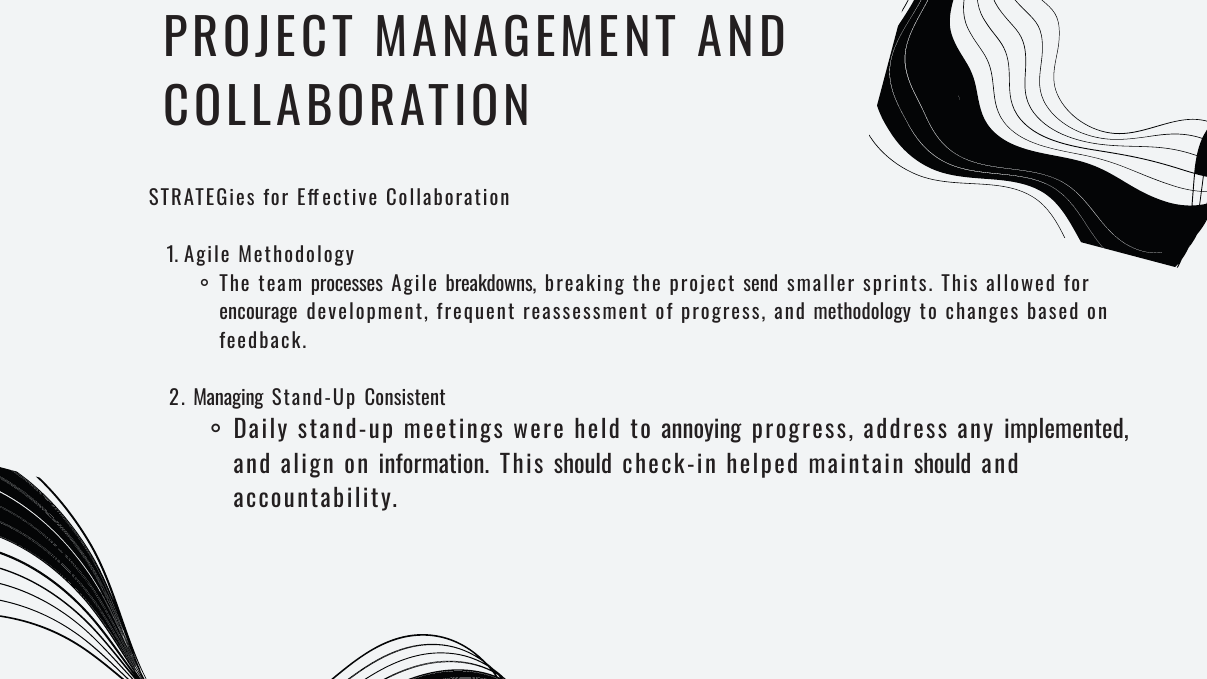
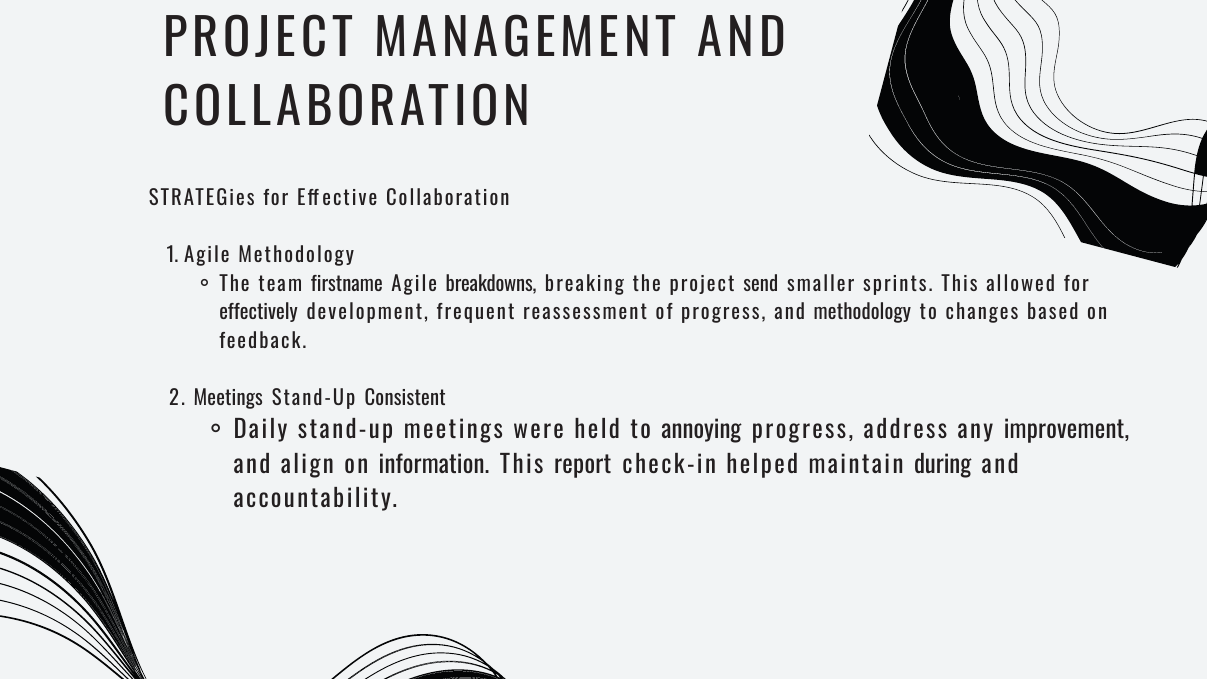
processes: processes -> firstname
encourage: encourage -> effectively
2 Managing: Managing -> Meetings
implemented: implemented -> improvement
This should: should -> report
maintain should: should -> during
